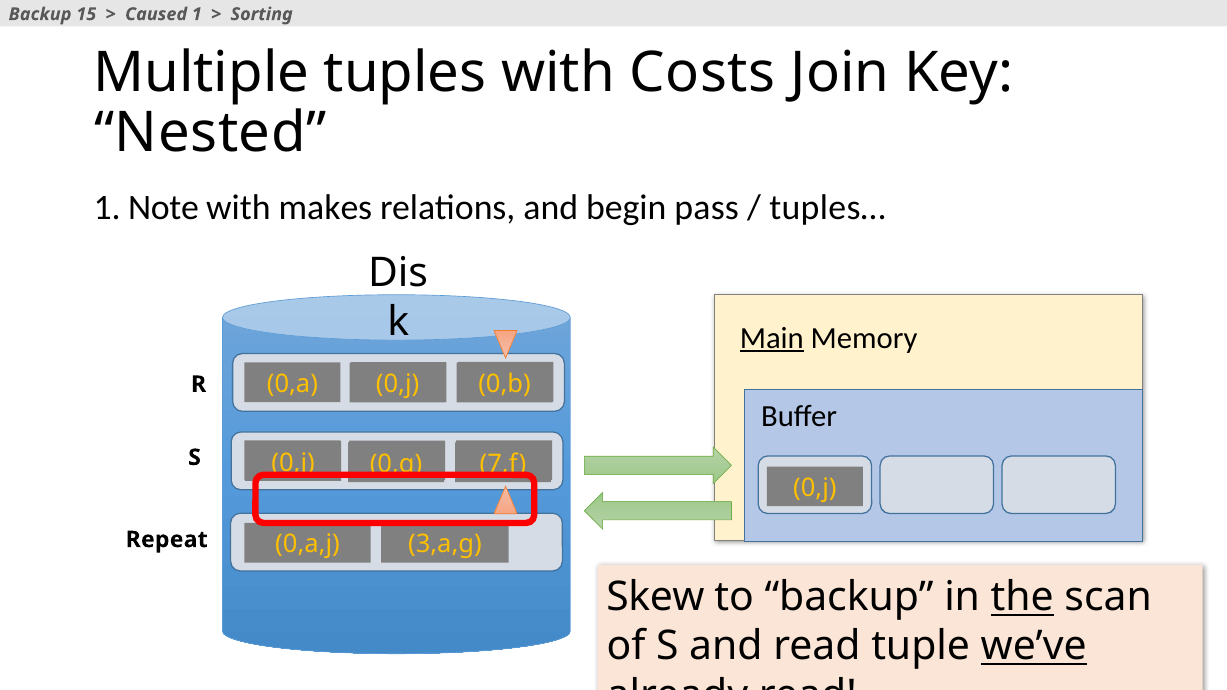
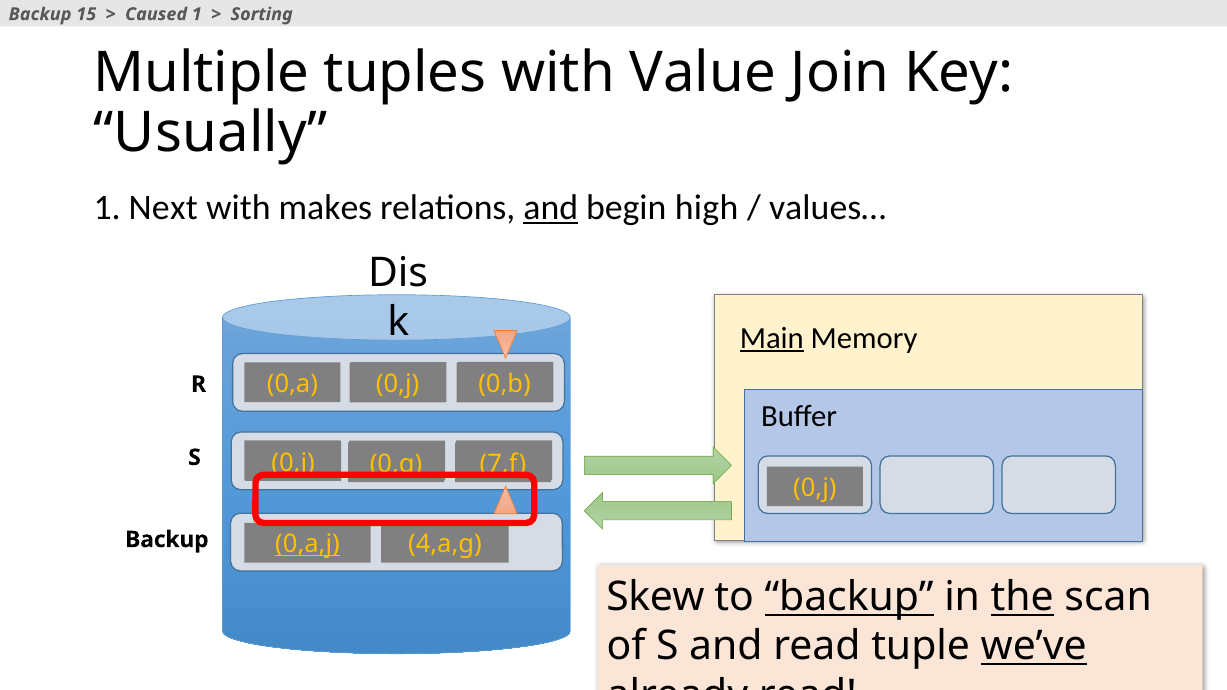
Costs: Costs -> Value
Nested: Nested -> Usually
Note: Note -> Next
and at (551, 207) underline: none -> present
pass: pass -> high
tuples…: tuples… -> values…
Repeat at (167, 540): Repeat -> Backup
0,a,j underline: none -> present
3,a,g: 3,a,g -> 4,a,g
backup at (849, 597) underline: none -> present
